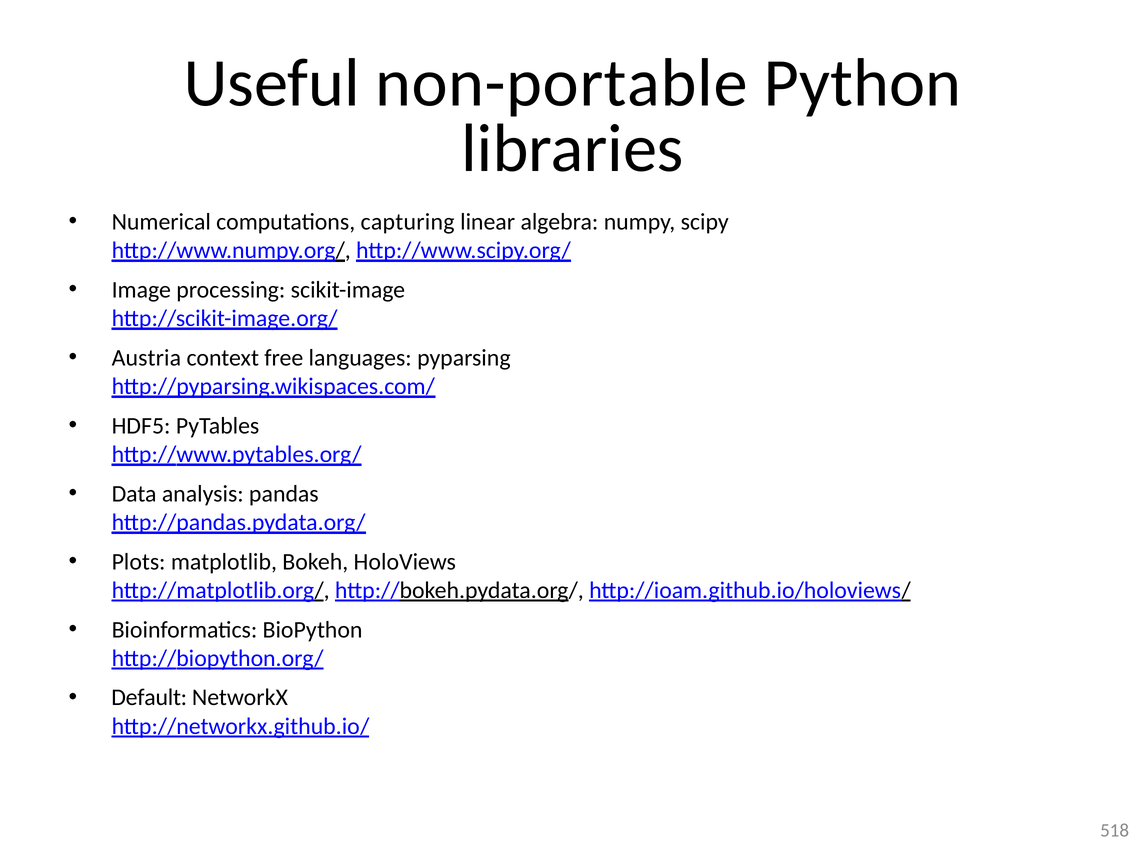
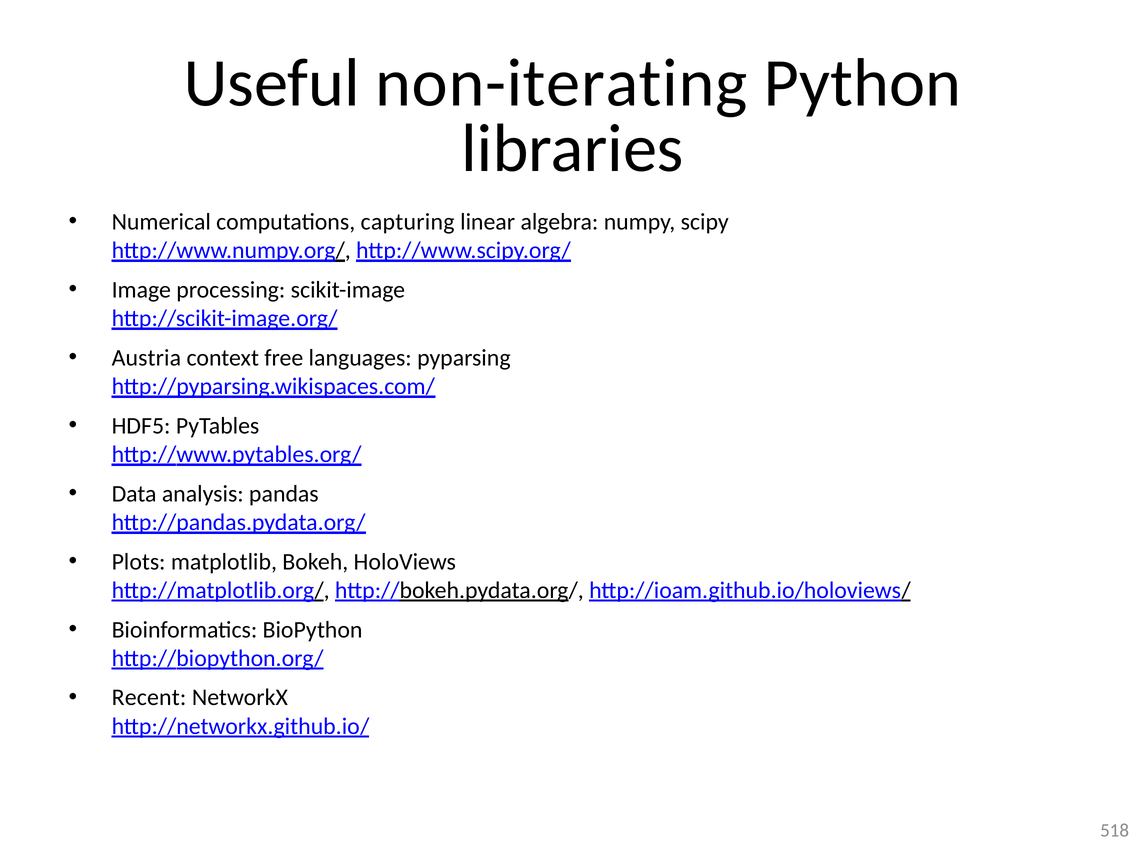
non-portable: non-portable -> non-iterating
Default: Default -> Recent
